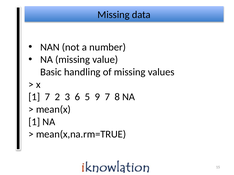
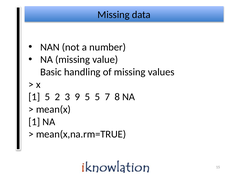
1 7: 7 -> 5
6: 6 -> 9
5 9: 9 -> 5
